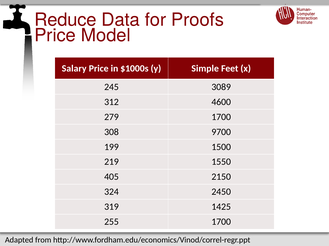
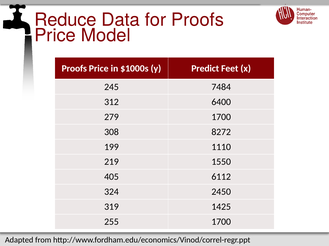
Salary at (74, 69): Salary -> Proofs
Simple: Simple -> Predict
3089: 3089 -> 7484
4600: 4600 -> 6400
9700: 9700 -> 8272
1500: 1500 -> 1110
2150: 2150 -> 6112
